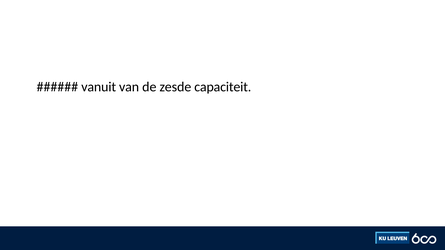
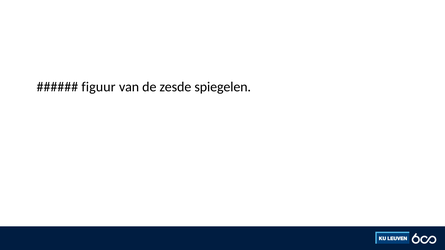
vanuit: vanuit -> figuur
capaciteit: capaciteit -> spiegelen
